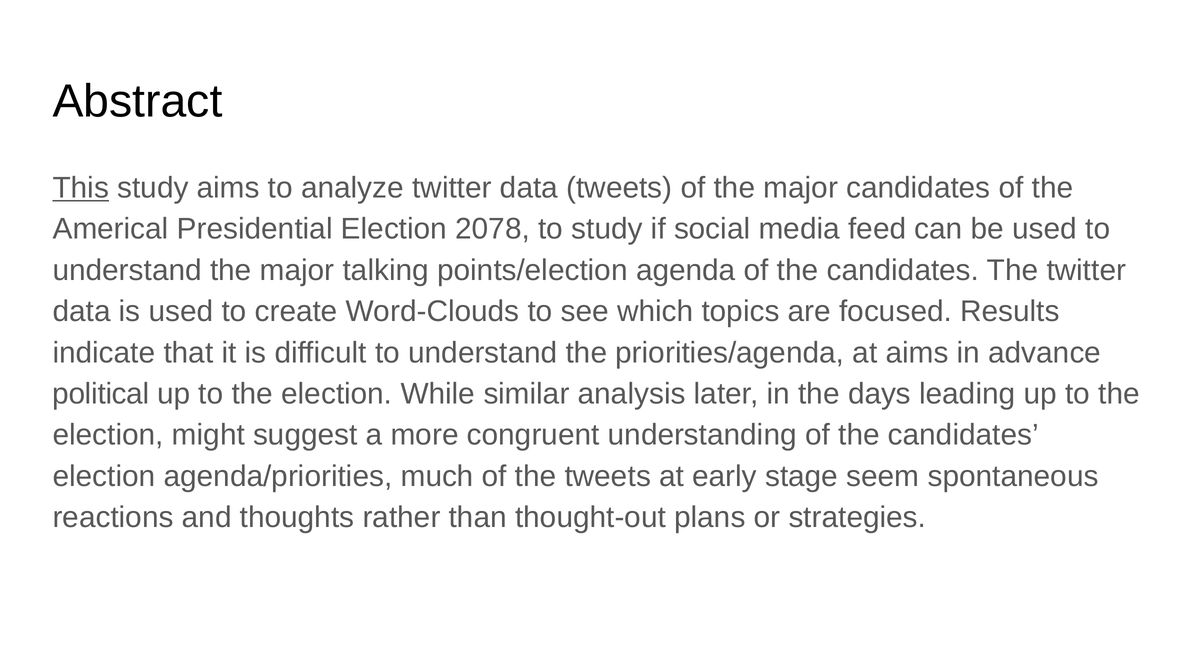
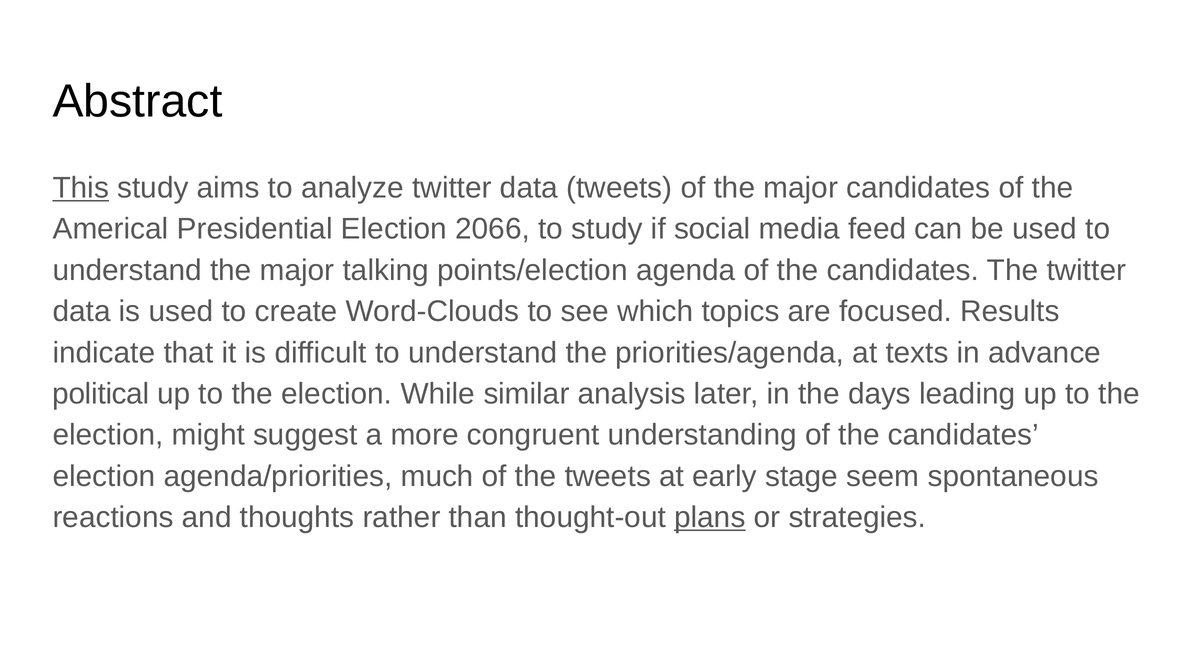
2078: 2078 -> 2066
at aims: aims -> texts
plans underline: none -> present
